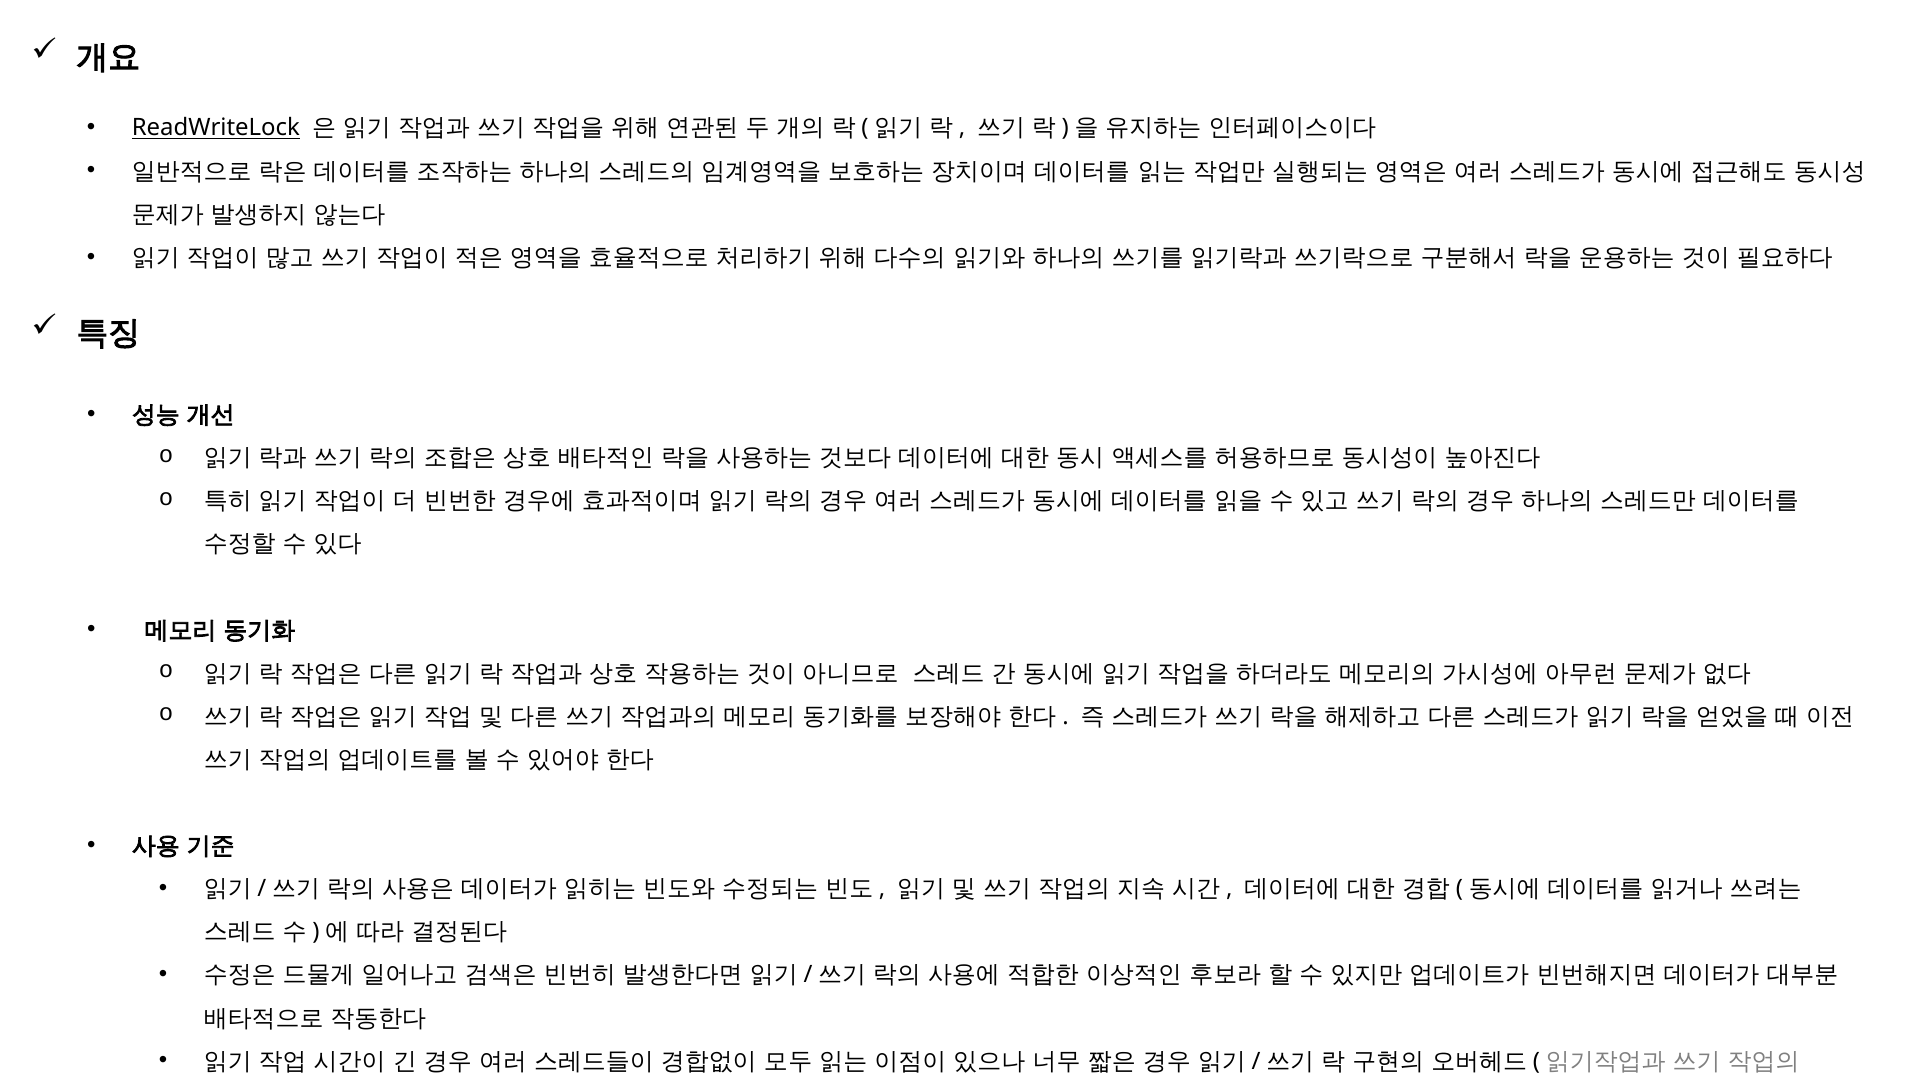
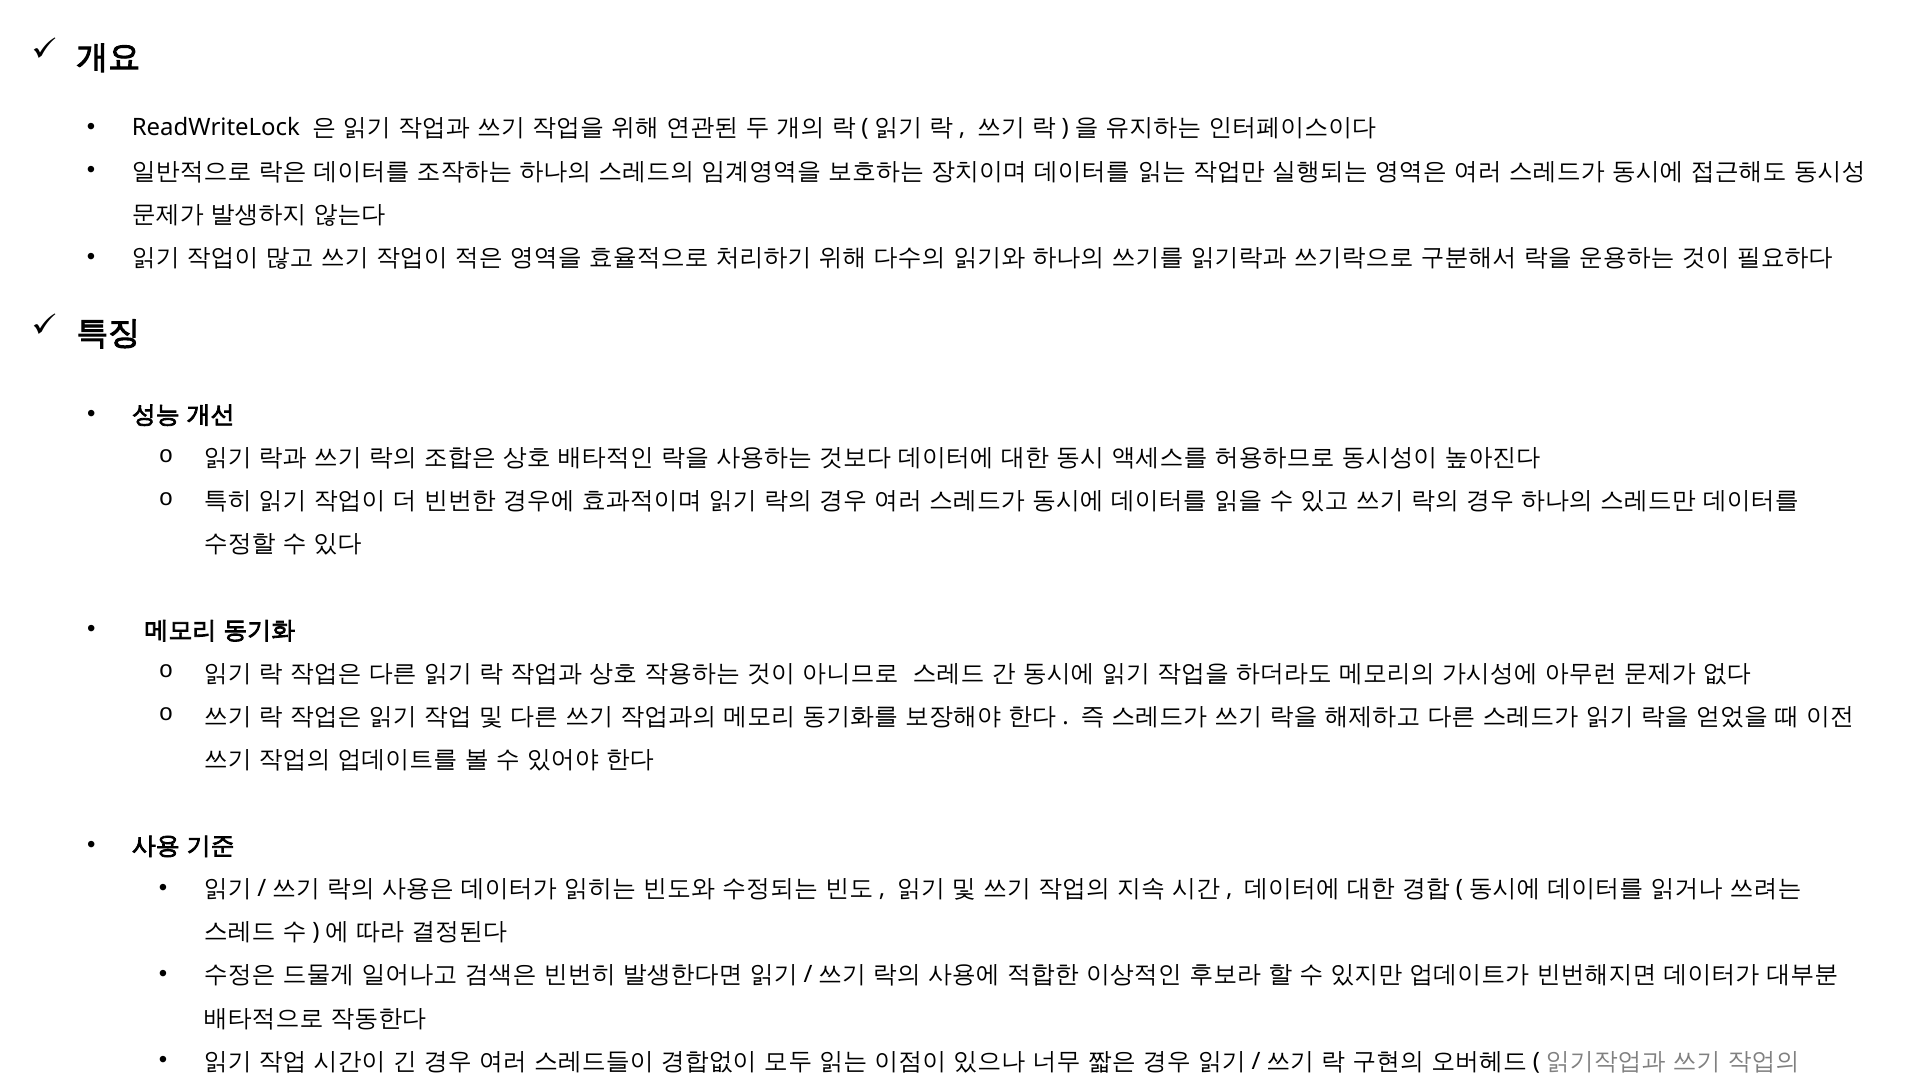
ReadWriteLock underline: present -> none
